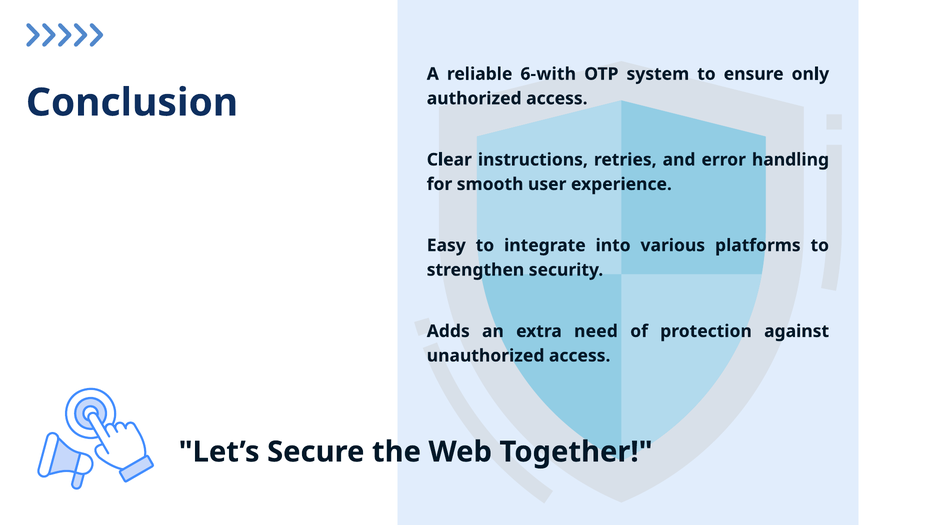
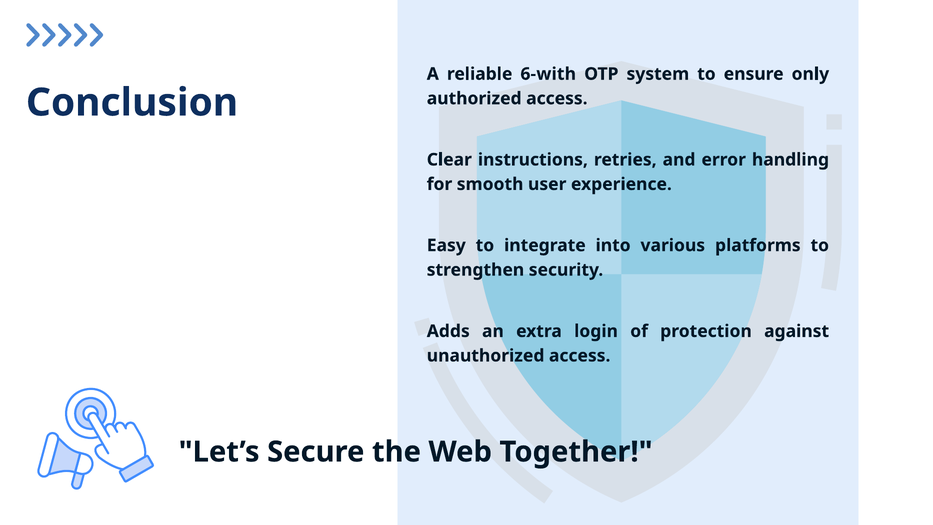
need: need -> login
